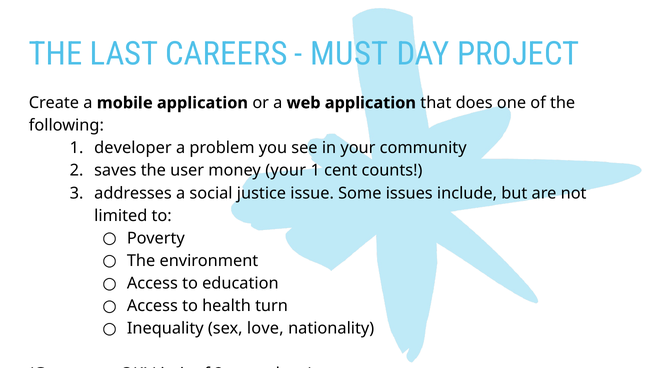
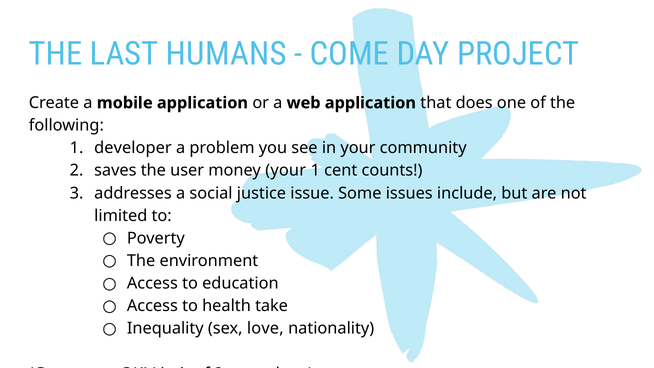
CAREERS: CAREERS -> HUMANS
MUST: MUST -> COME
turn: turn -> take
